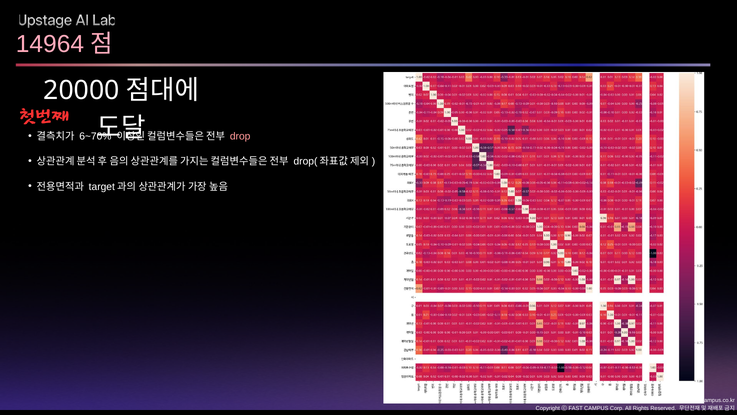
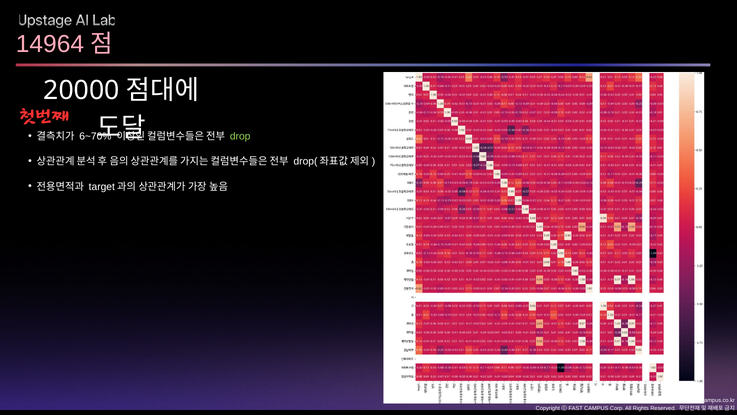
drop colour: pink -> light green
